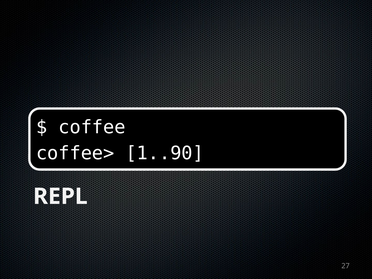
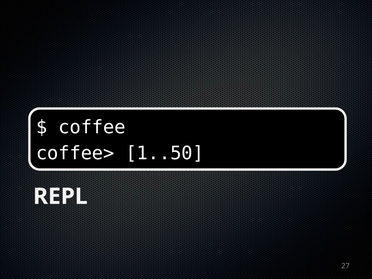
1..90: 1..90 -> 1..50
